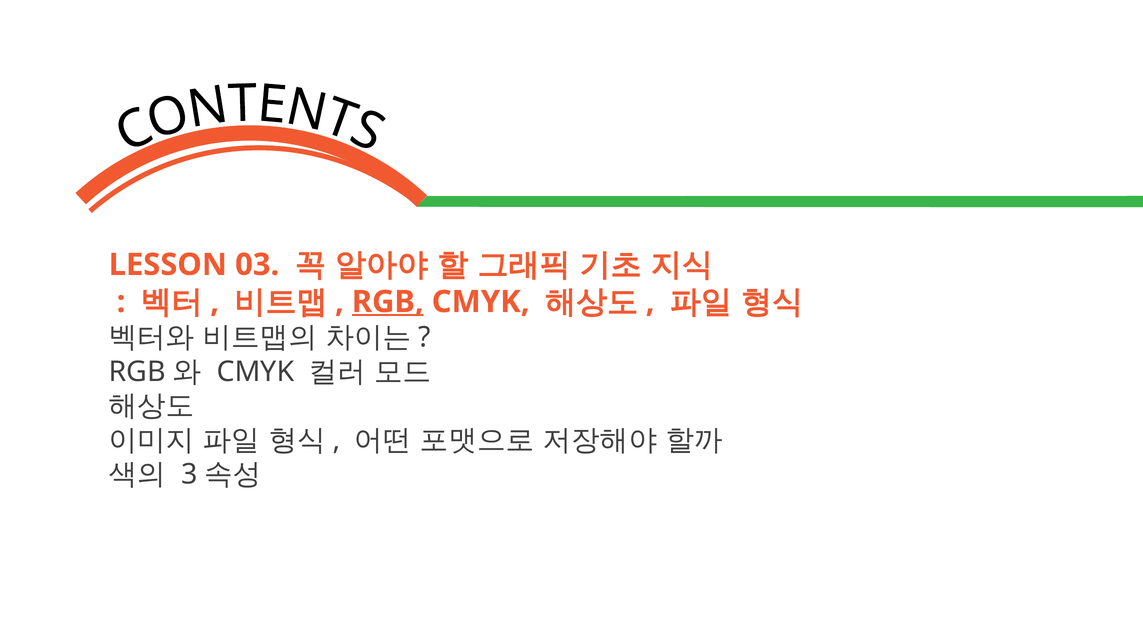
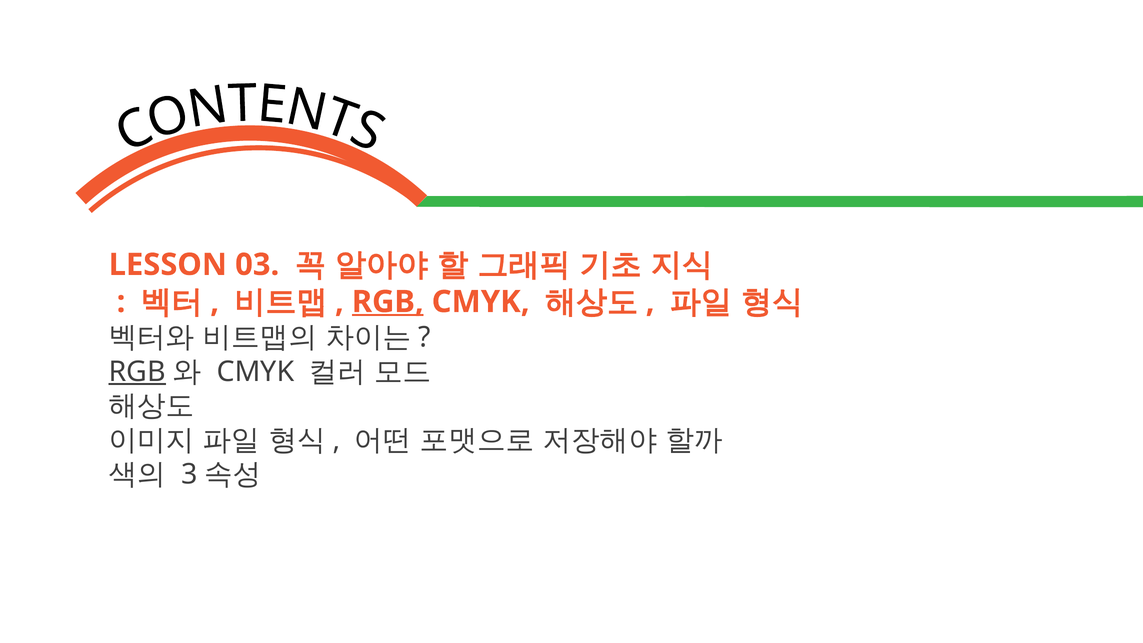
RGB at (137, 372) underline: none -> present
